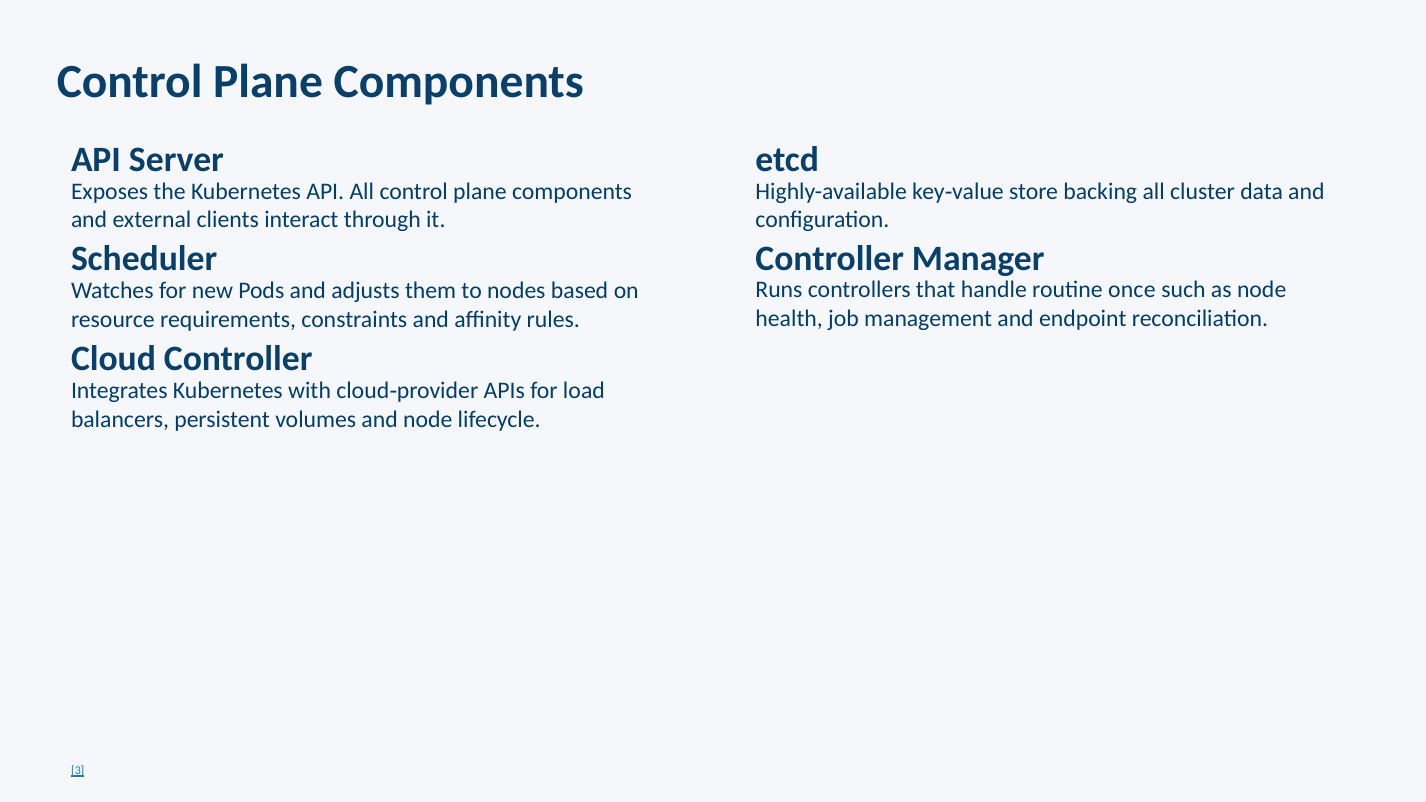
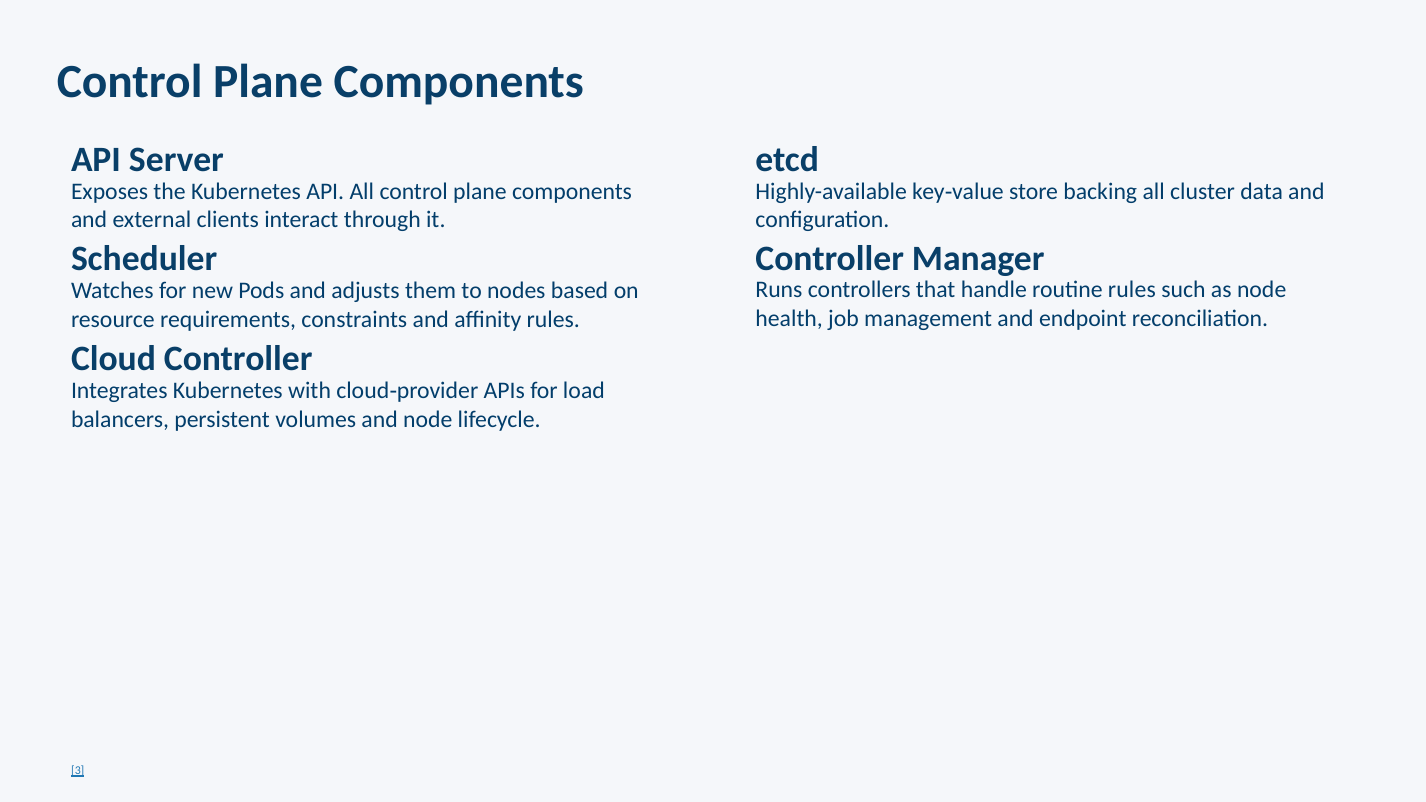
routine once: once -> rules
